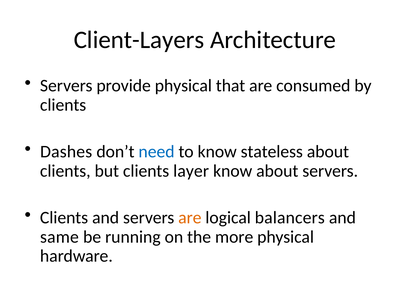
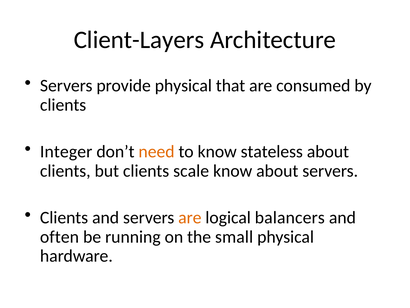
Dashes: Dashes -> Integer
need colour: blue -> orange
layer: layer -> scale
same: same -> often
more: more -> small
